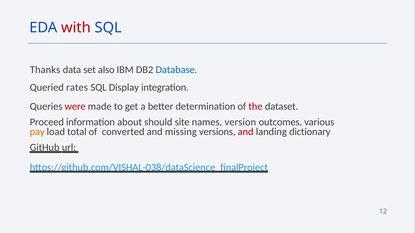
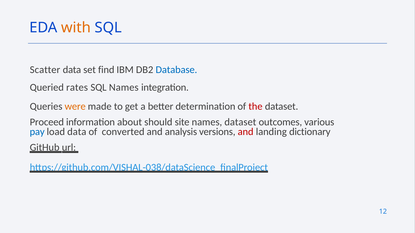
with colour: red -> orange
Thanks: Thanks -> Scatter
also: also -> find
SQL Display: Display -> Names
were colour: red -> orange
names version: version -> dataset
pay colour: orange -> blue
load total: total -> data
missing: missing -> analysis
